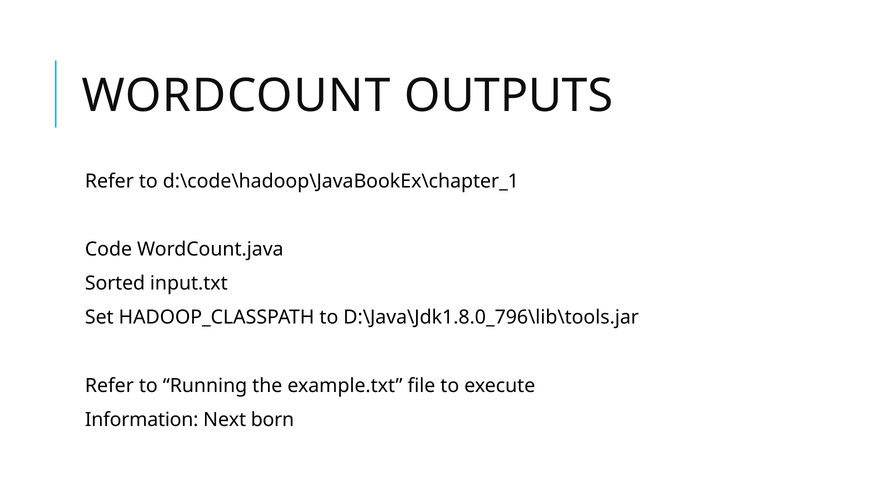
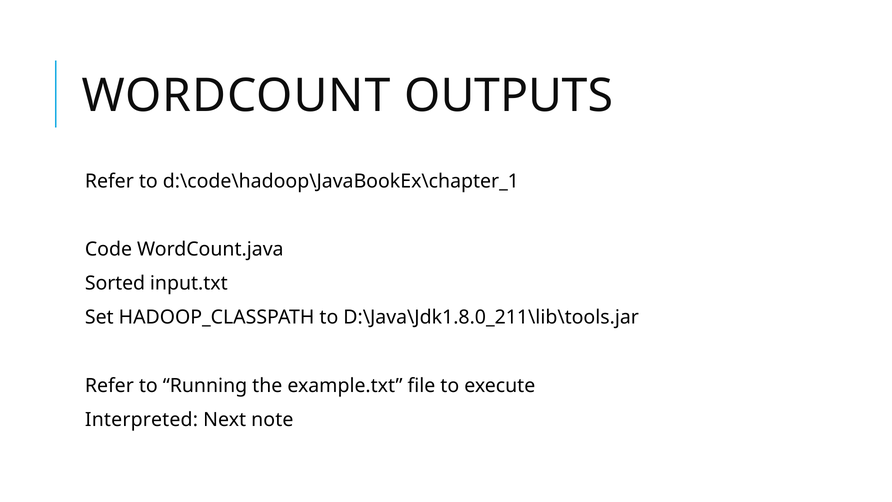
D:\Java\Jdk1.8.0_796\lib\tools.jar: D:\Java\Jdk1.8.0_796\lib\tools.jar -> D:\Java\Jdk1.8.0_211\lib\tools.jar
Information: Information -> Interpreted
born: born -> note
